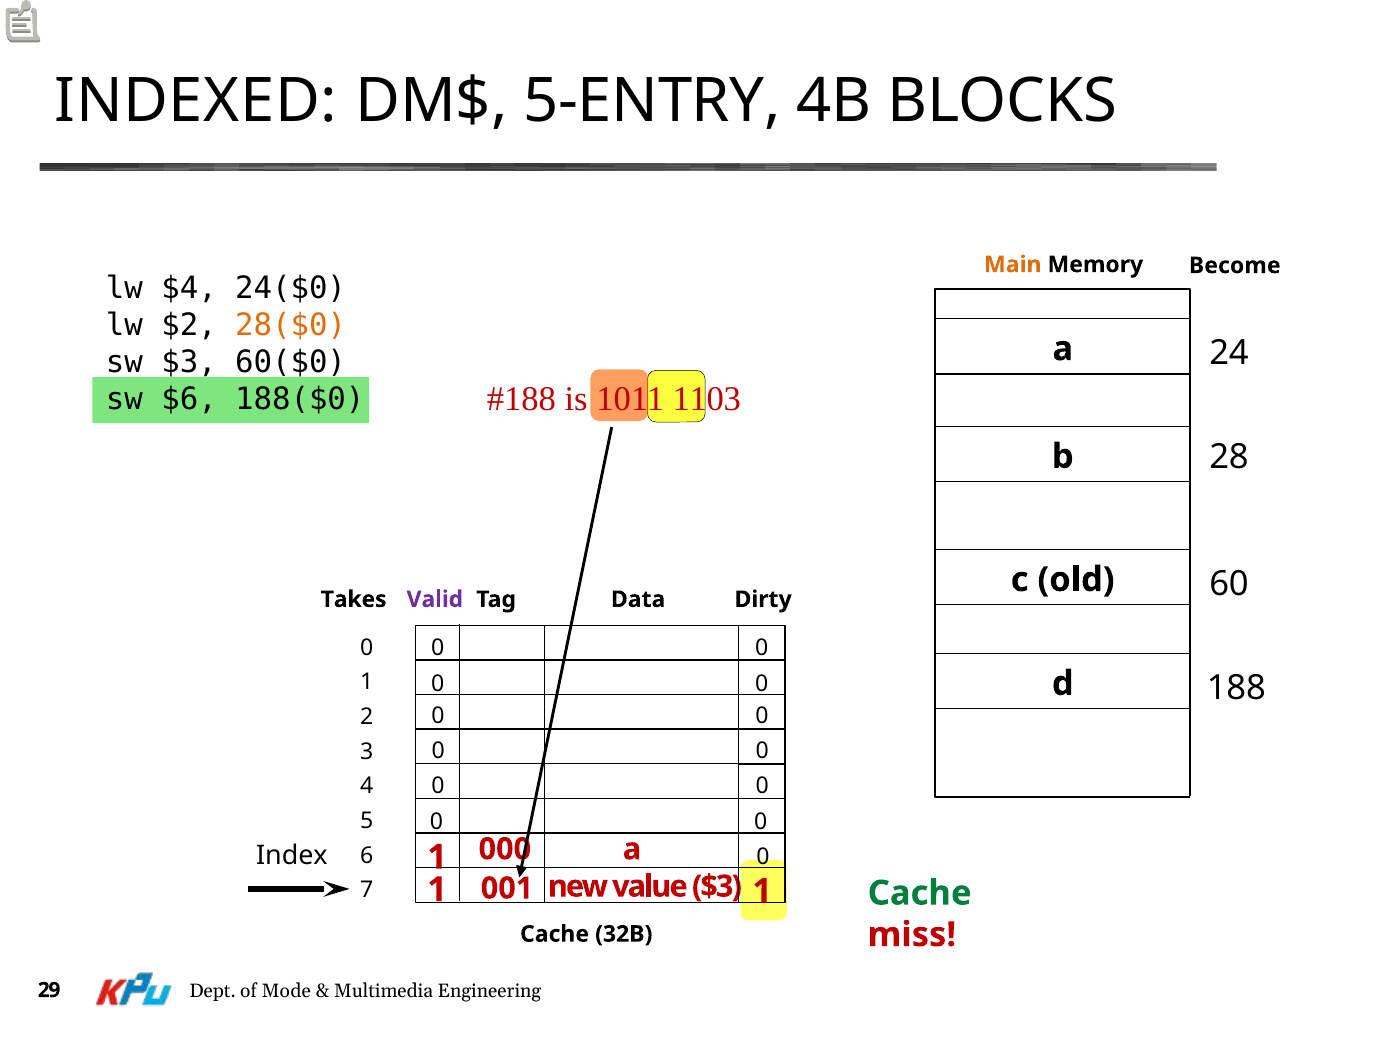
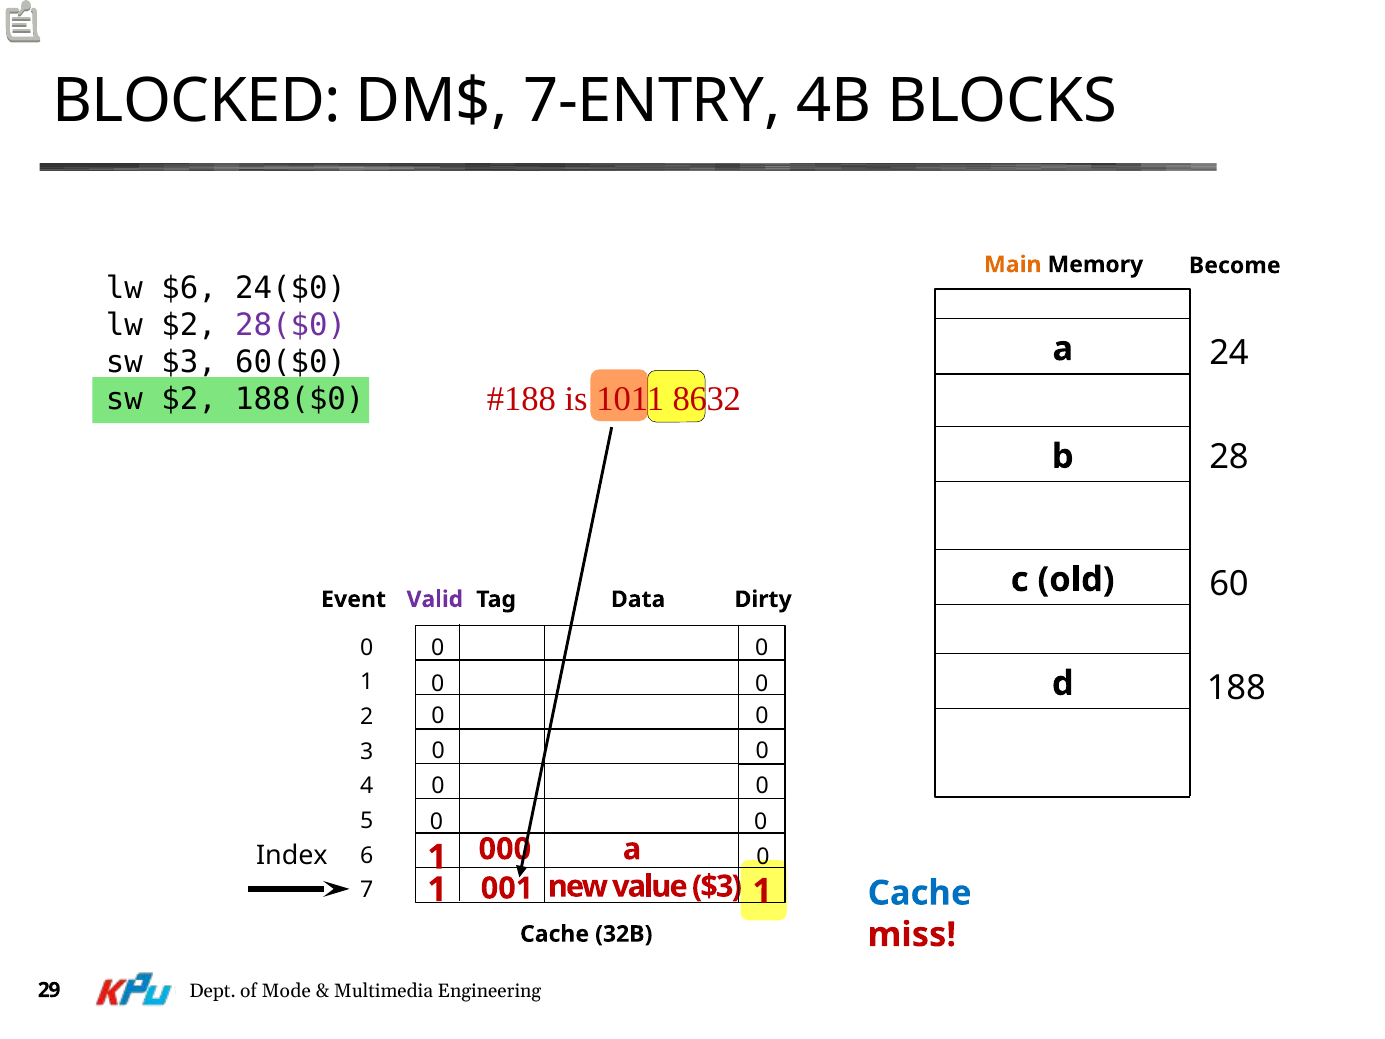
INDEXED: INDEXED -> BLOCKED
5-ENTRY: 5-ENTRY -> 7-ENTRY
$4: $4 -> $6
28($0 colour: orange -> purple
1103: 1103 -> 8632
sw $6: $6 -> $2
Takes: Takes -> Event
Cache at (920, 893) colour: green -> blue
